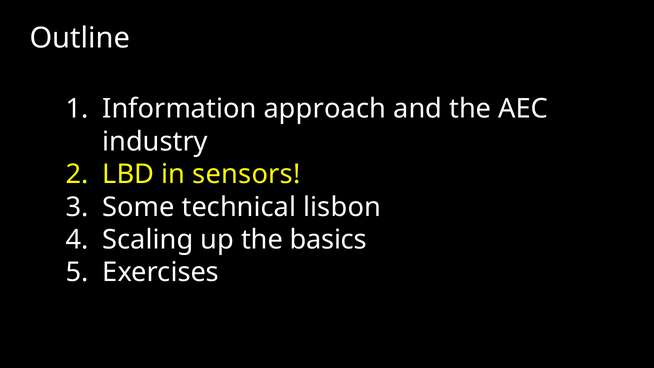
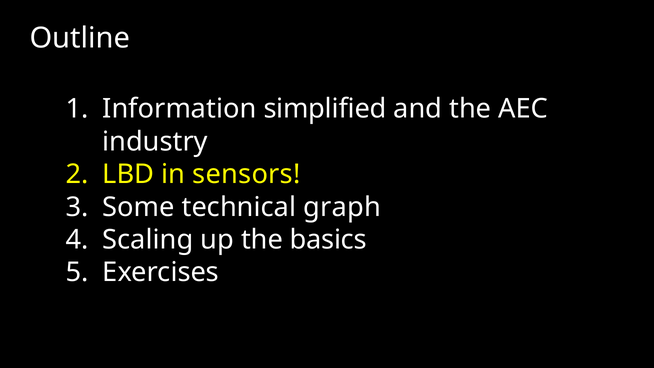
approach: approach -> simplified
lisbon: lisbon -> graph
